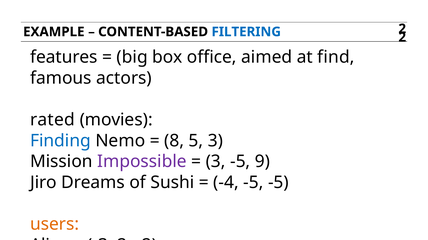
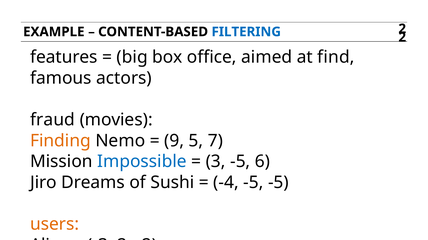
rated: rated -> fraud
Finding colour: blue -> orange
8: 8 -> 9
5 3: 3 -> 7
Impossible colour: purple -> blue
9: 9 -> 6
